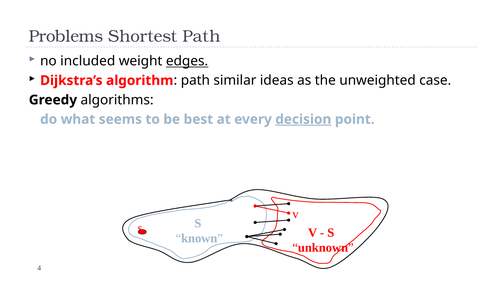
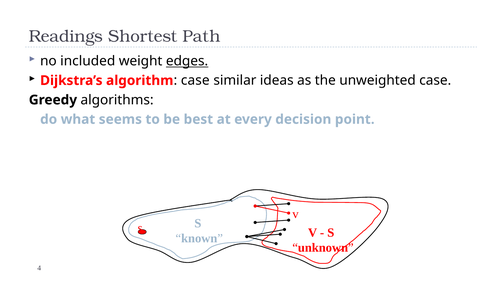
Problems: Problems -> Readings
path at (195, 81): path -> case
decision underline: present -> none
